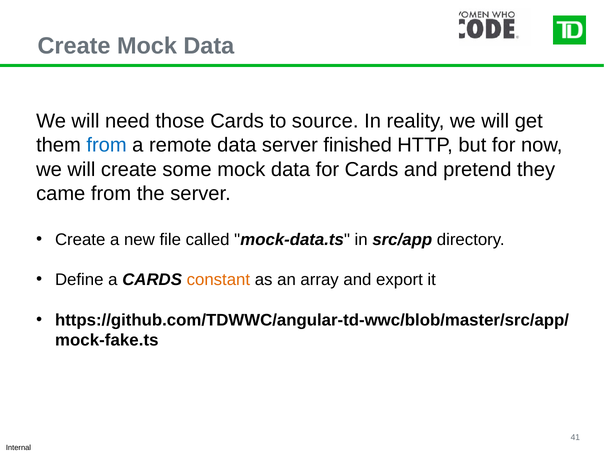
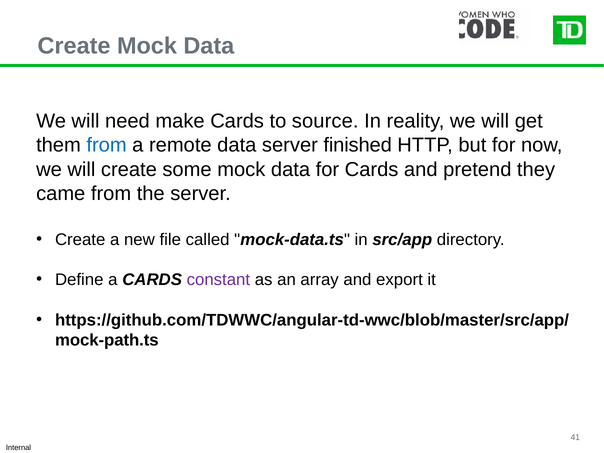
those: those -> make
constant colour: orange -> purple
mock-fake.ts: mock-fake.ts -> mock-path.ts
